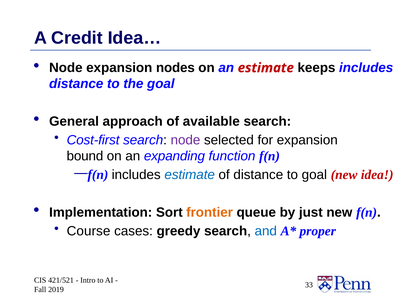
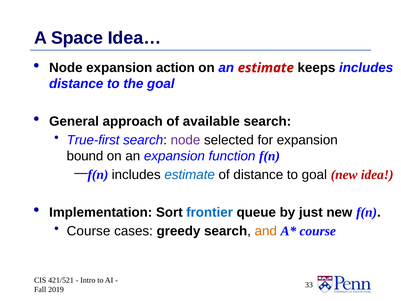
Credit: Credit -> Space
nodes: nodes -> action
Cost-first: Cost-first -> True-first
an expanding: expanding -> expansion
frontier colour: orange -> blue
and colour: blue -> orange
proper at (318, 231): proper -> course
